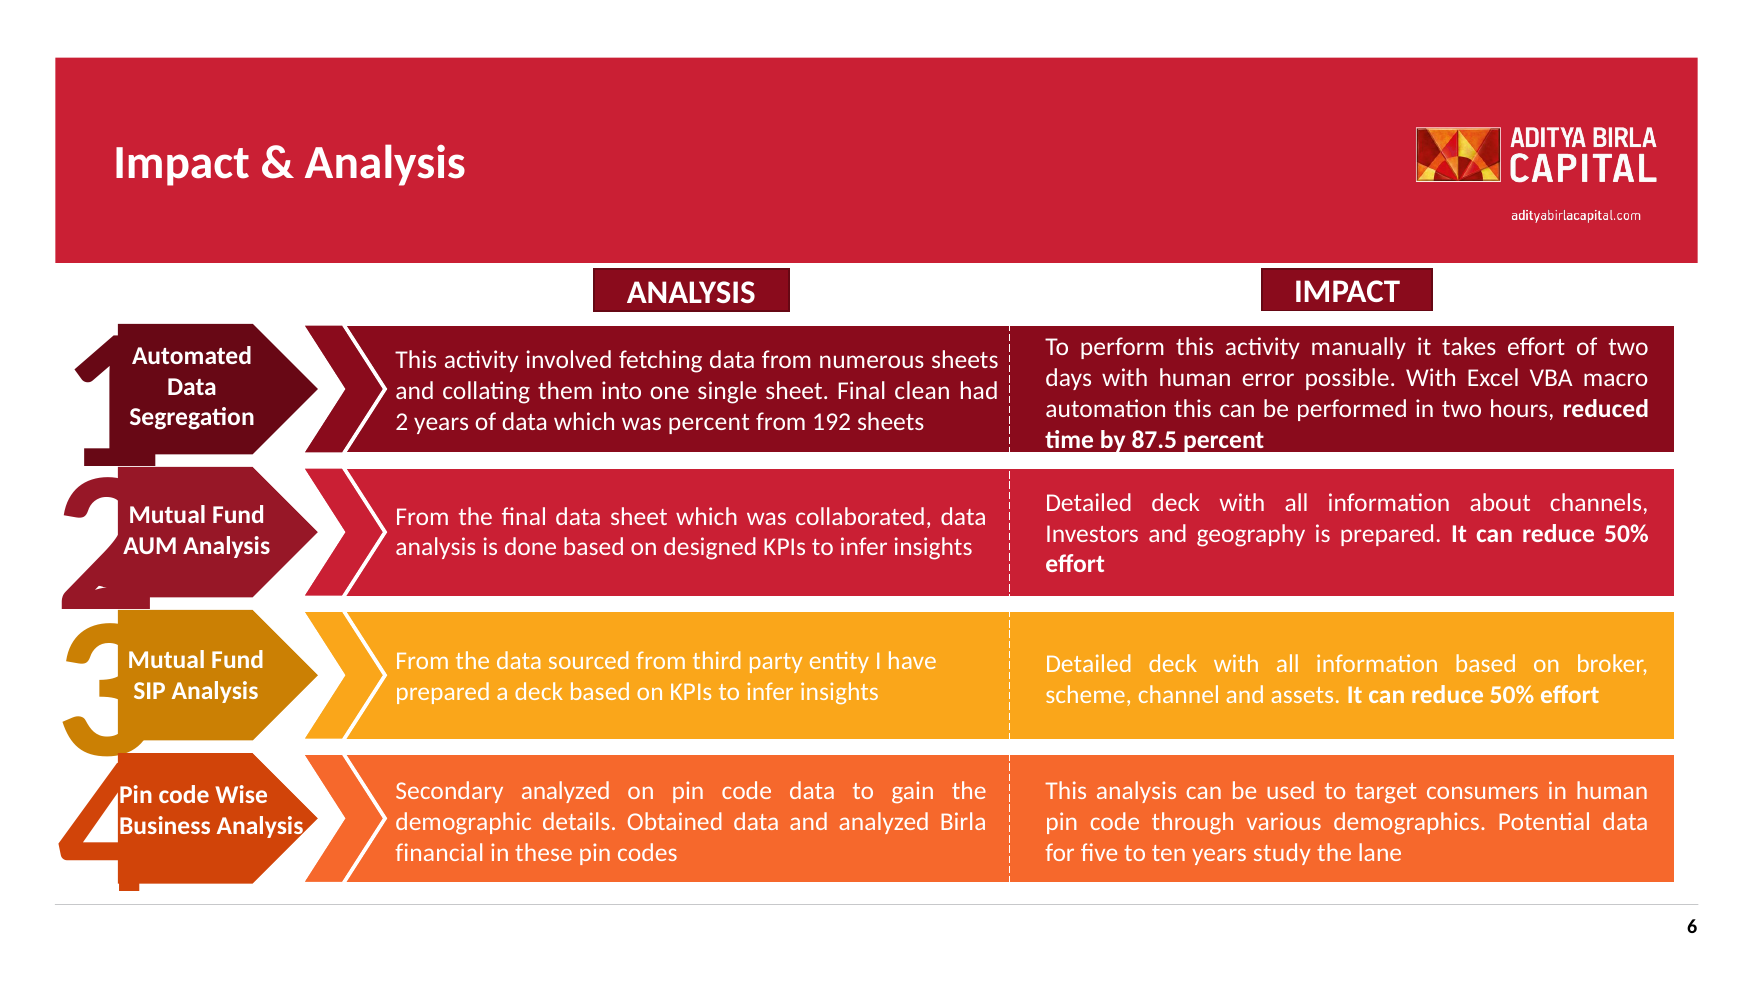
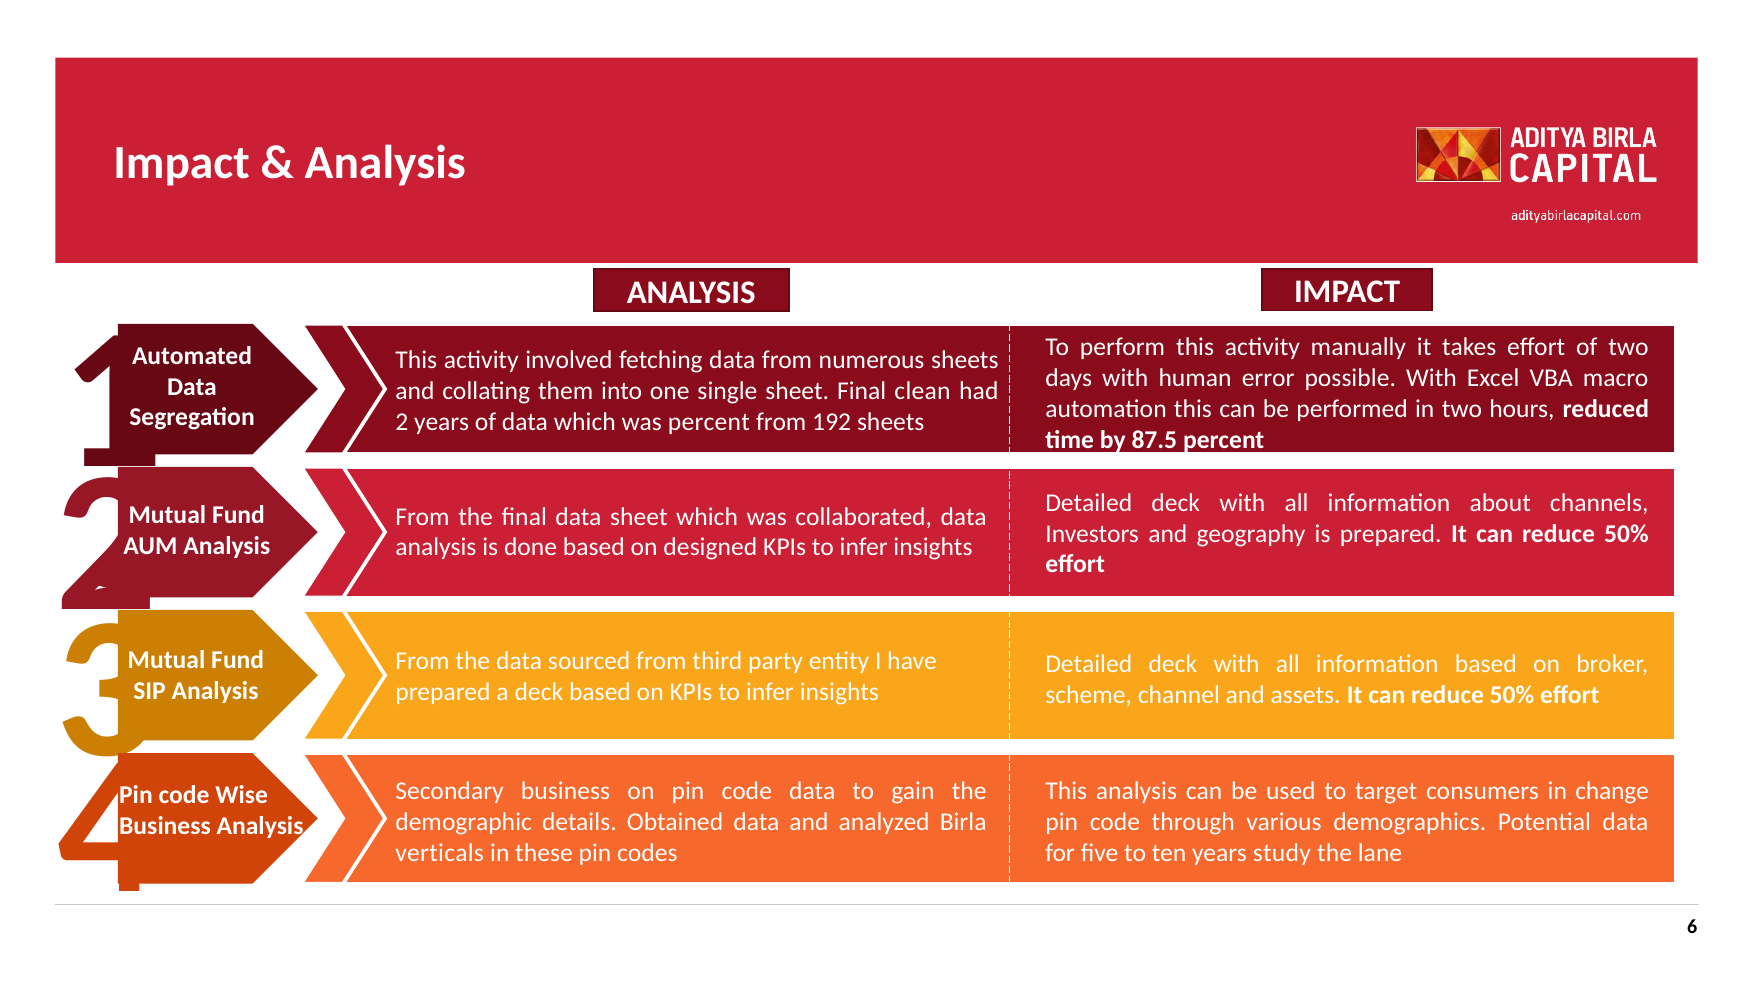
Secondary analyzed: analyzed -> business
in human: human -> change
financial: financial -> verticals
